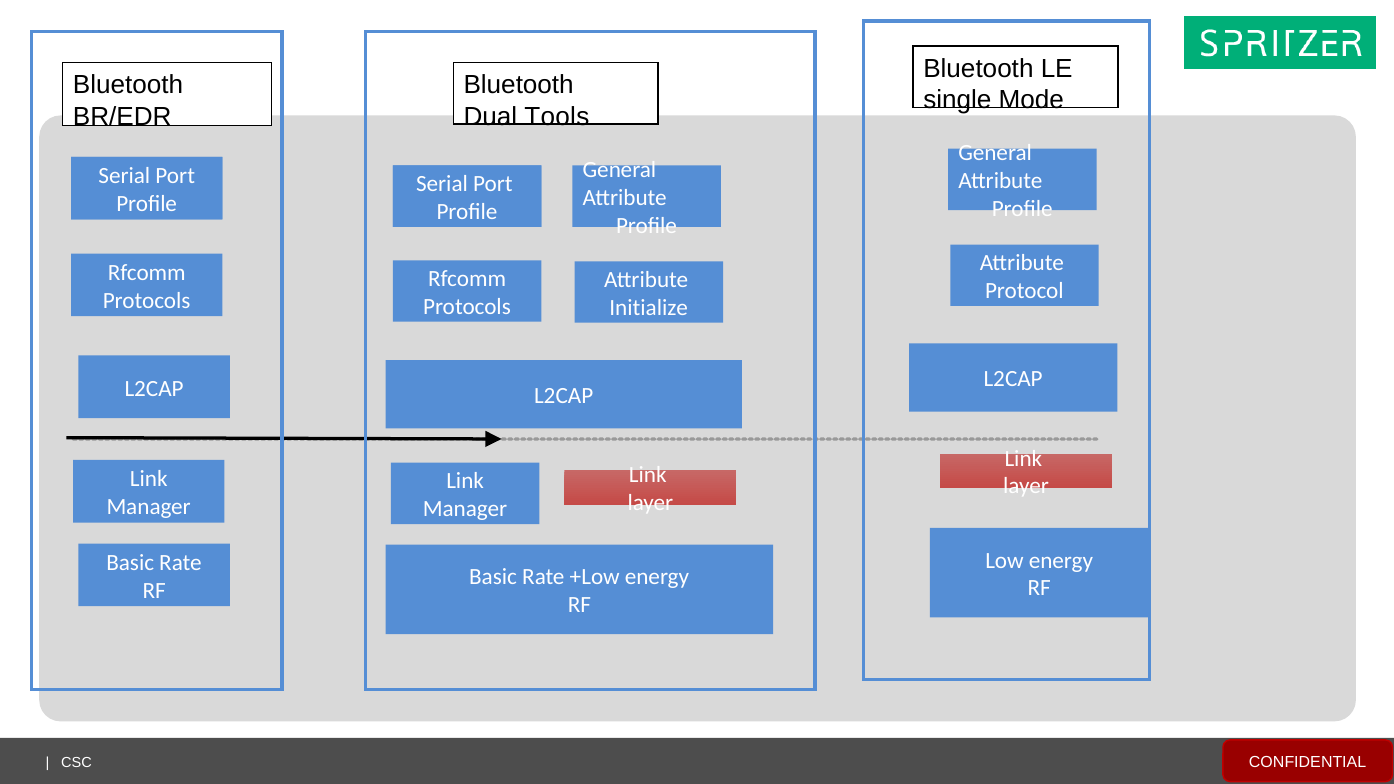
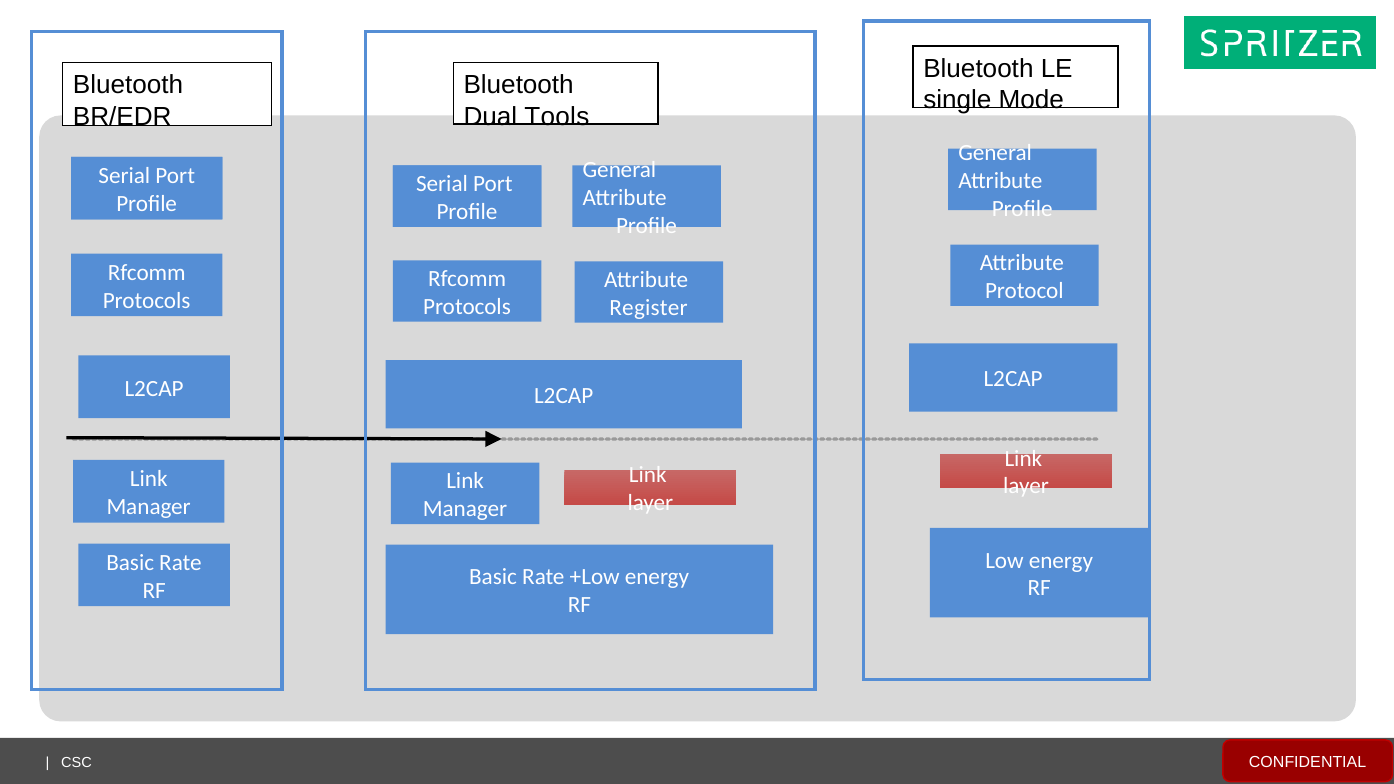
Initialize: Initialize -> Register
